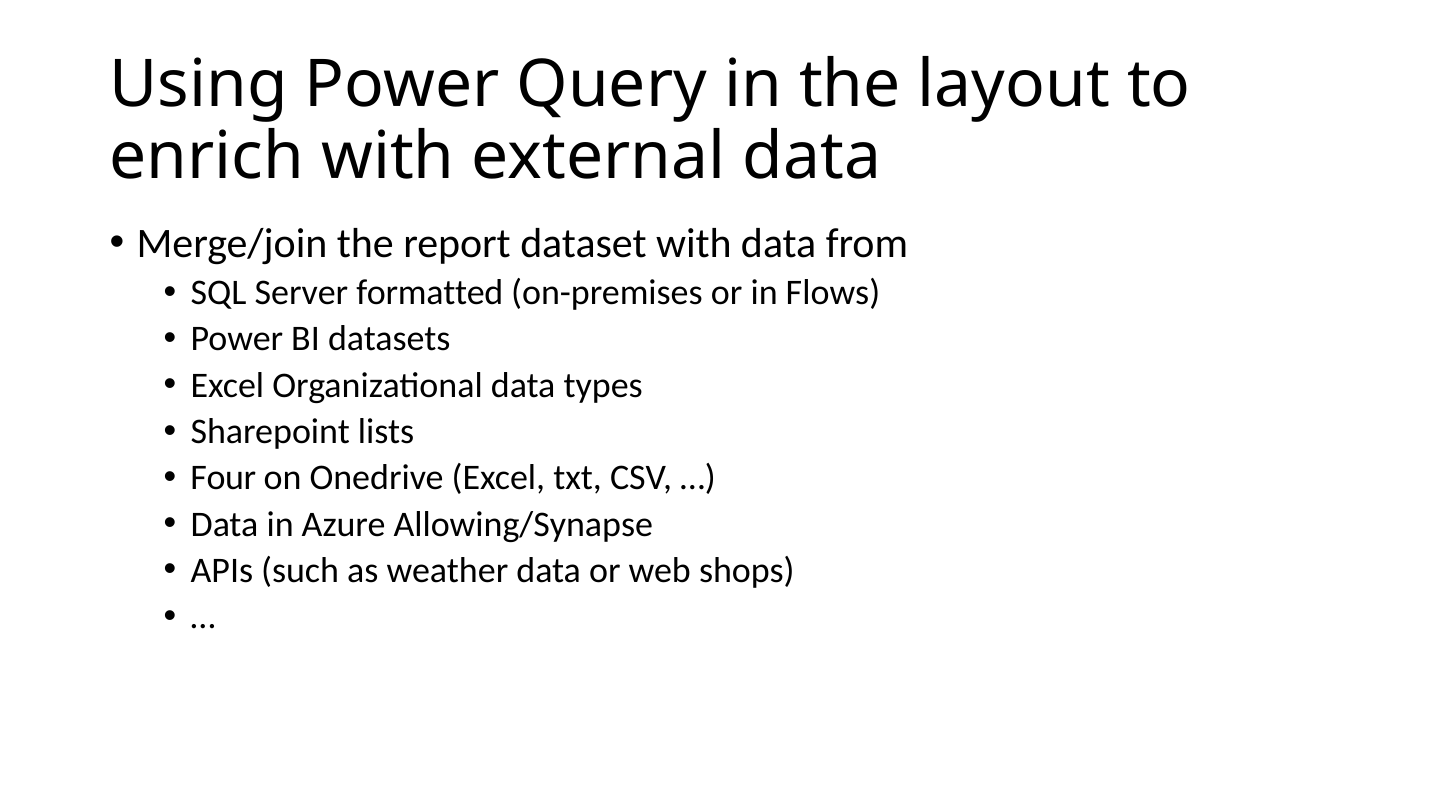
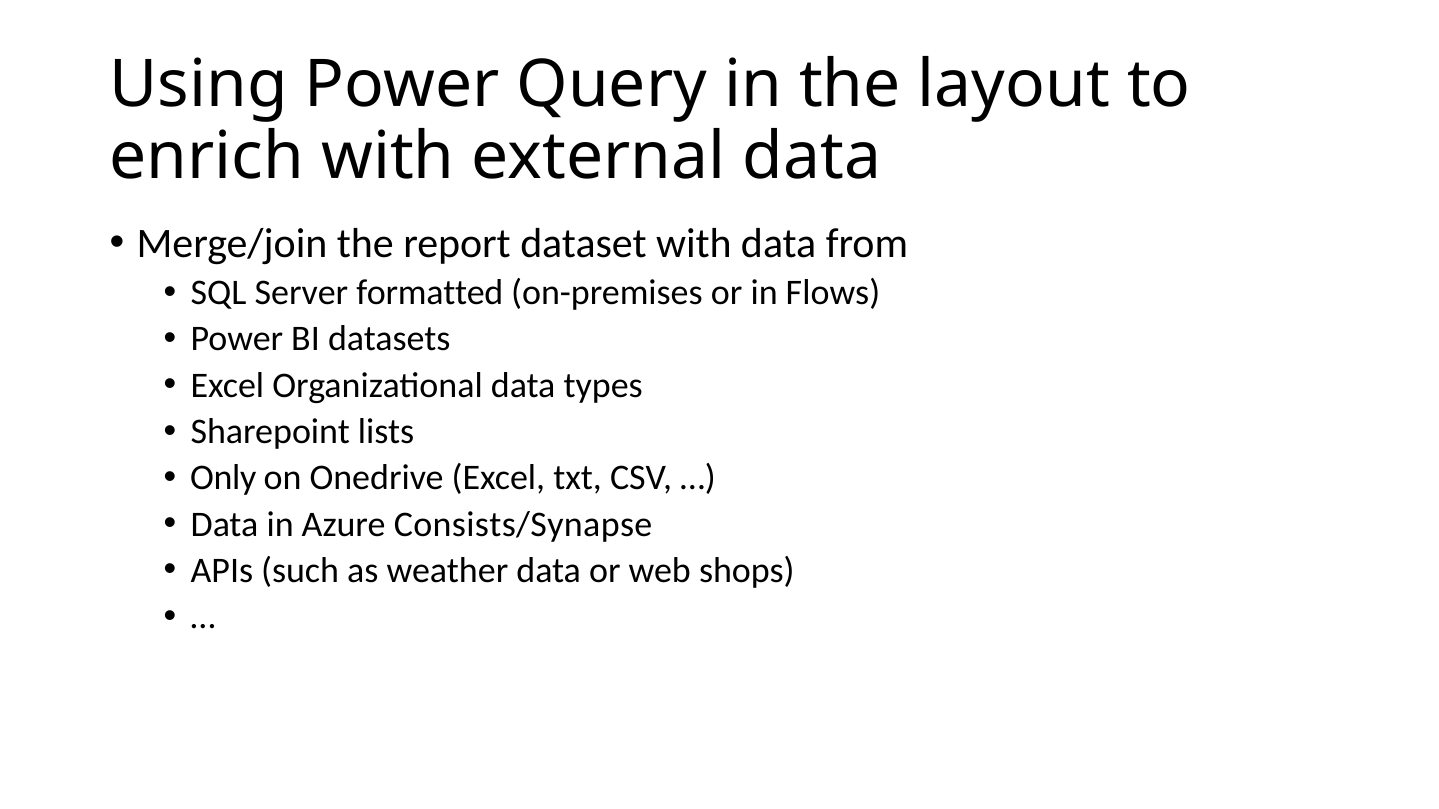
Four: Four -> Only
Allowing/Synapse: Allowing/Synapse -> Consists/Synapse
